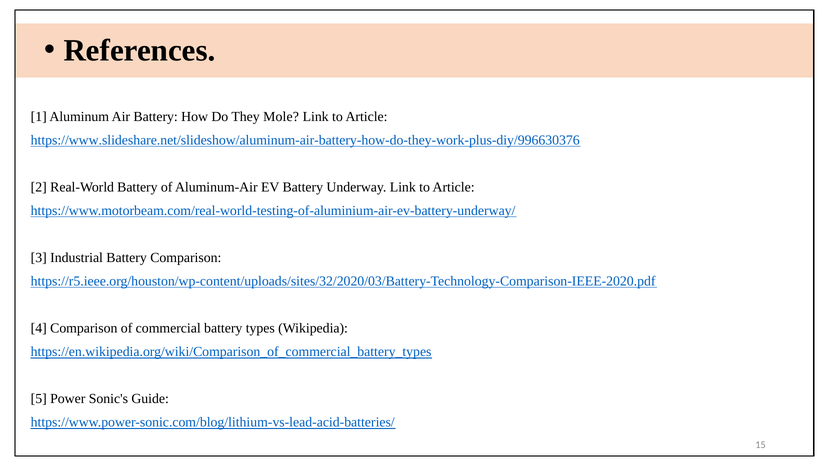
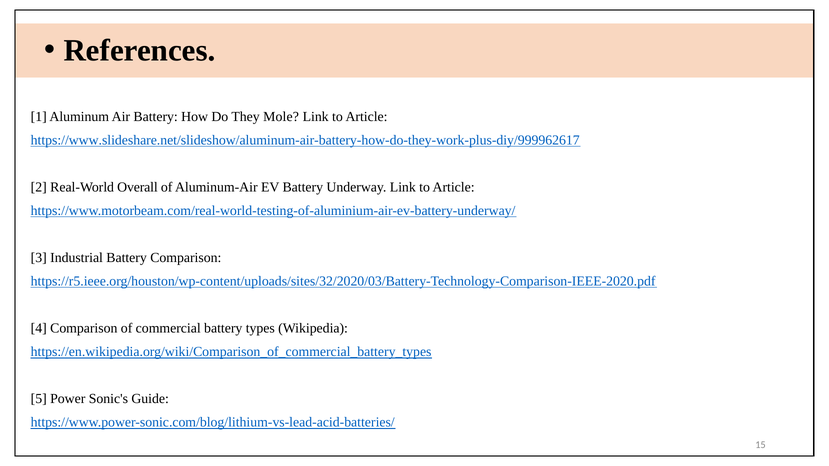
https://www.slideshare.net/slideshow/aluminum-air-battery-how-do-they-work-plus-diy/996630376: https://www.slideshare.net/slideshow/aluminum-air-battery-how-do-they-work-plus-diy/996630376 -> https://www.slideshare.net/slideshow/aluminum-air-battery-how-do-they-work-plus-diy/999962617
Real-World Battery: Battery -> Overall
